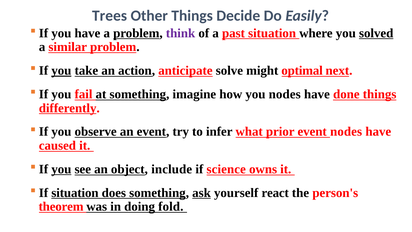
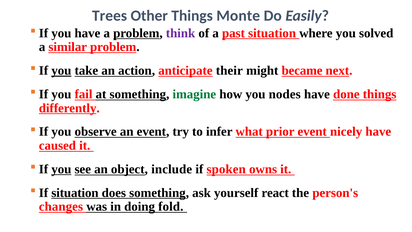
Decide: Decide -> Monte
solved underline: present -> none
solve: solve -> their
optimal: optimal -> became
imagine colour: black -> green
event nodes: nodes -> nicely
science: science -> spoken
ask underline: present -> none
theorem: theorem -> changes
